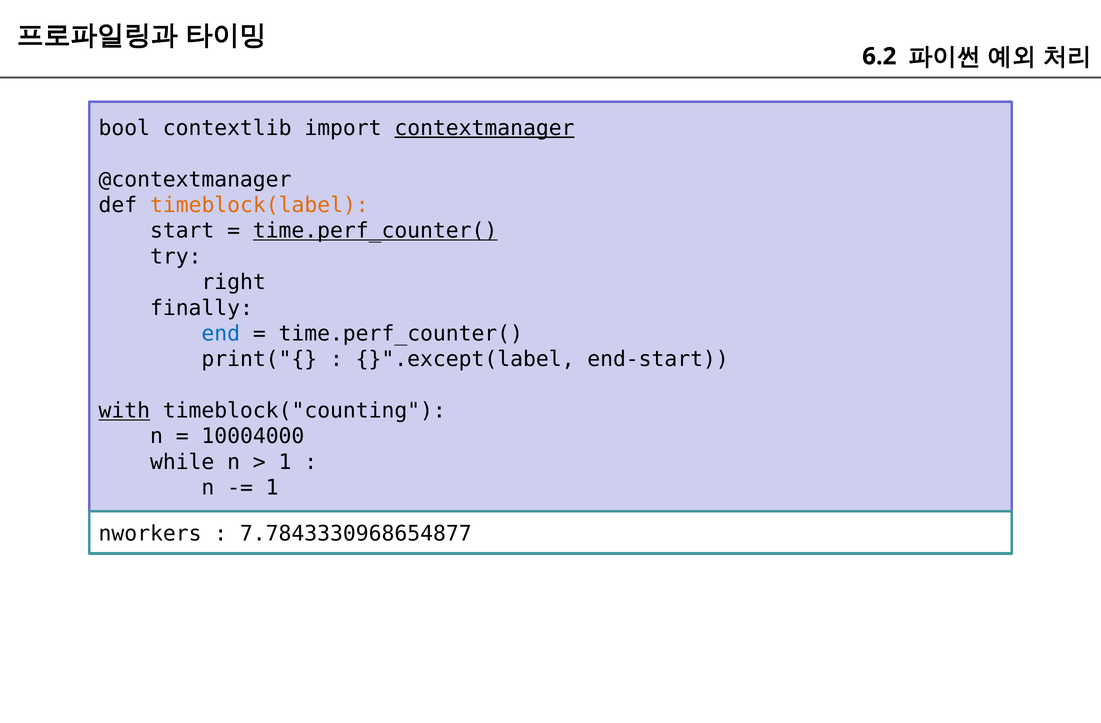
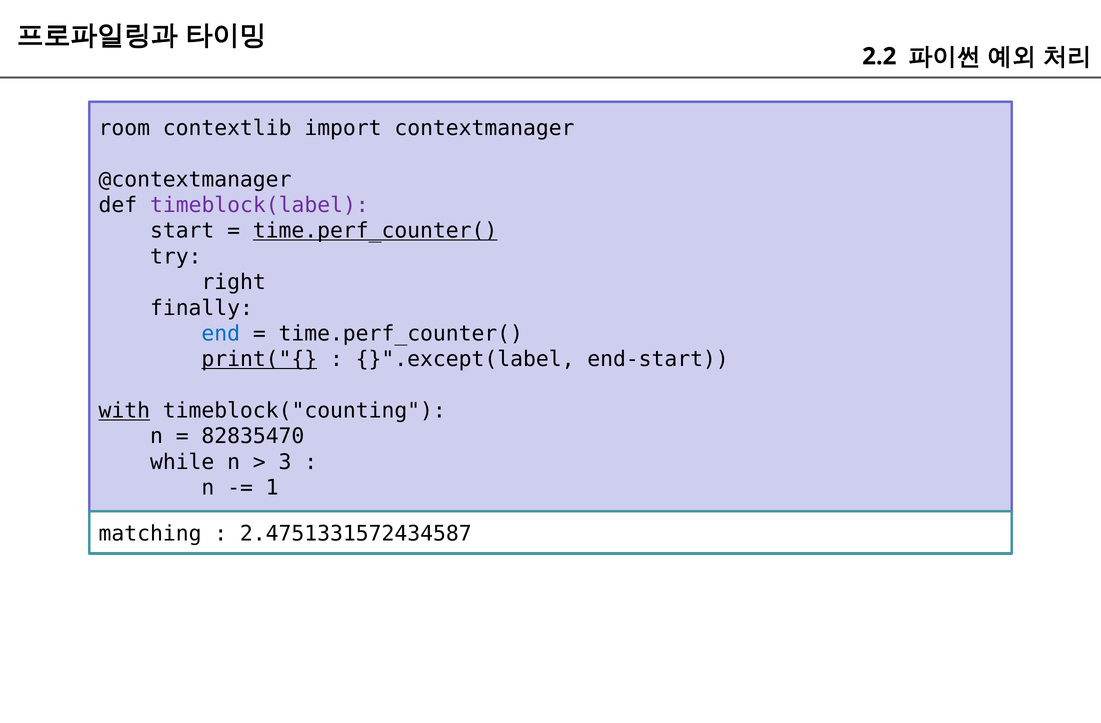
6.2: 6.2 -> 2.2
bool: bool -> room
contextmanager underline: present -> none
timeblock(label colour: orange -> purple
print("{ underline: none -> present
10004000: 10004000 -> 82835470
1 at (285, 462): 1 -> 3
nworkers: nworkers -> matching
7.7843330968654877: 7.7843330968654877 -> 2.4751331572434587
